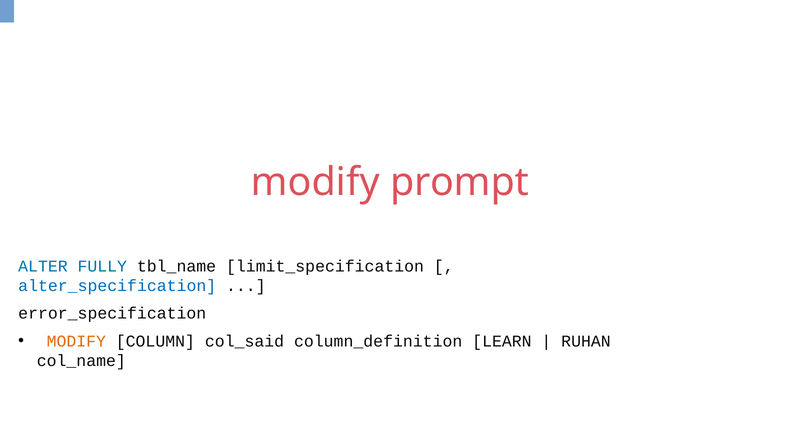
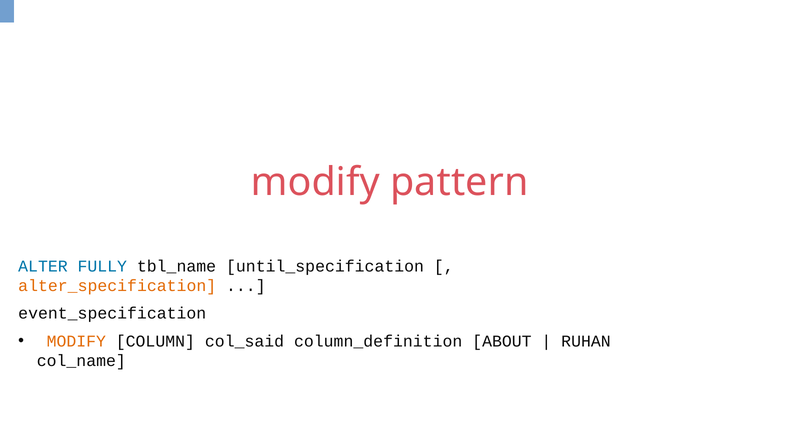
prompt: prompt -> pattern
limit_specification: limit_specification -> until_specification
alter_specification colour: blue -> orange
error_specification: error_specification -> event_specification
LEARN: LEARN -> ABOUT
